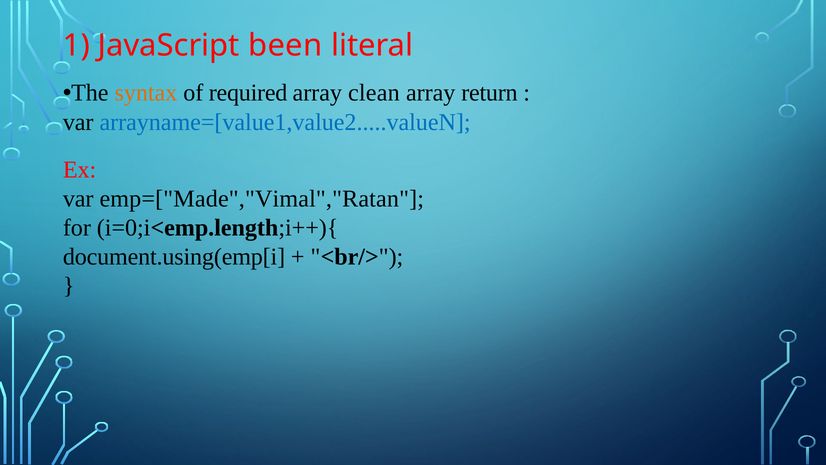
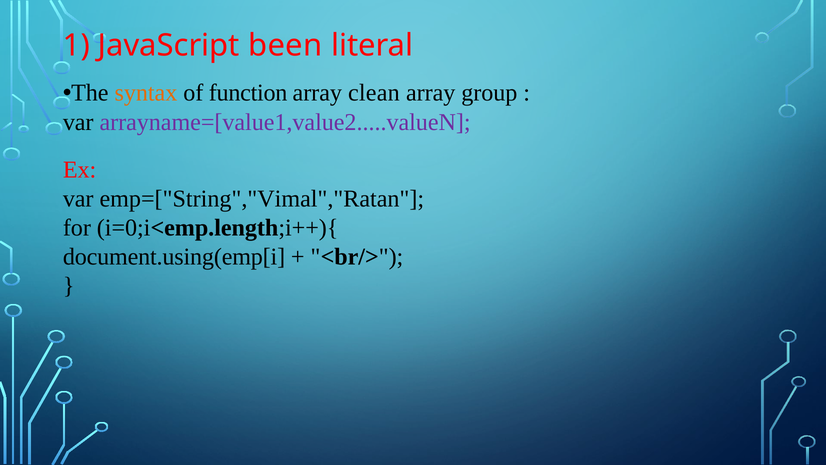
required: required -> function
return: return -> group
arrayname=[value1,value2.....valueN colour: blue -> purple
emp=["Made","Vimal","Ratan: emp=["Made","Vimal","Ratan -> emp=["String","Vimal","Ratan
